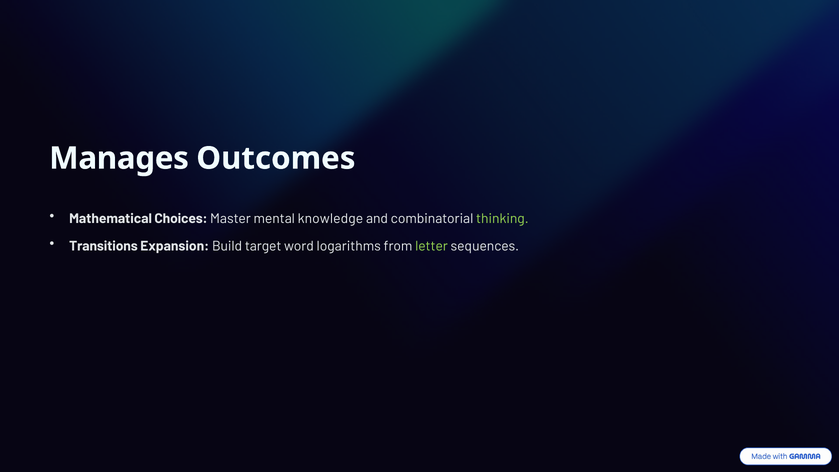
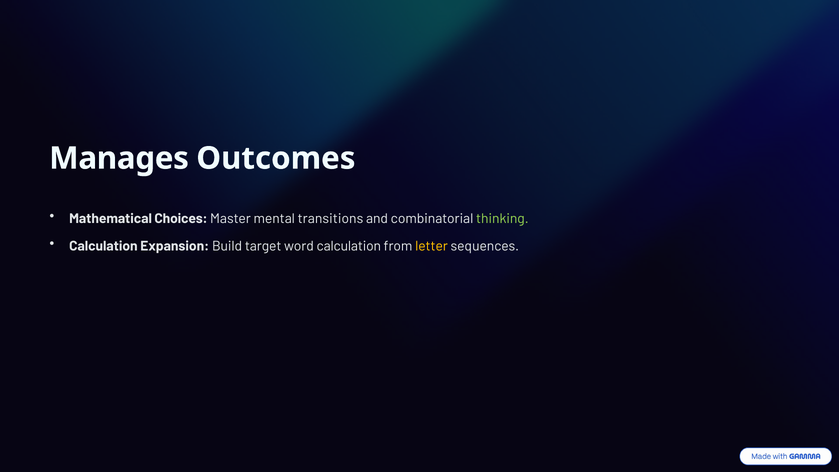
knowledge: knowledge -> transitions
Transitions at (103, 246): Transitions -> Calculation
word logarithms: logarithms -> calculation
letter colour: light green -> yellow
